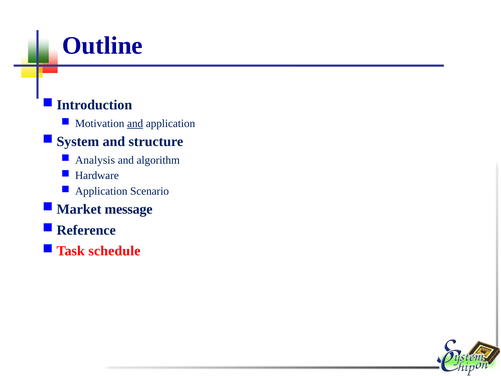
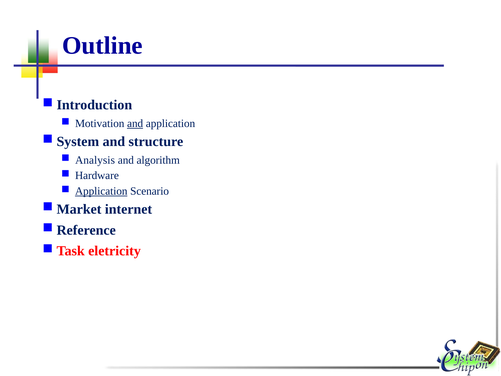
Application at (101, 191) underline: none -> present
message: message -> internet
schedule: schedule -> eletricity
